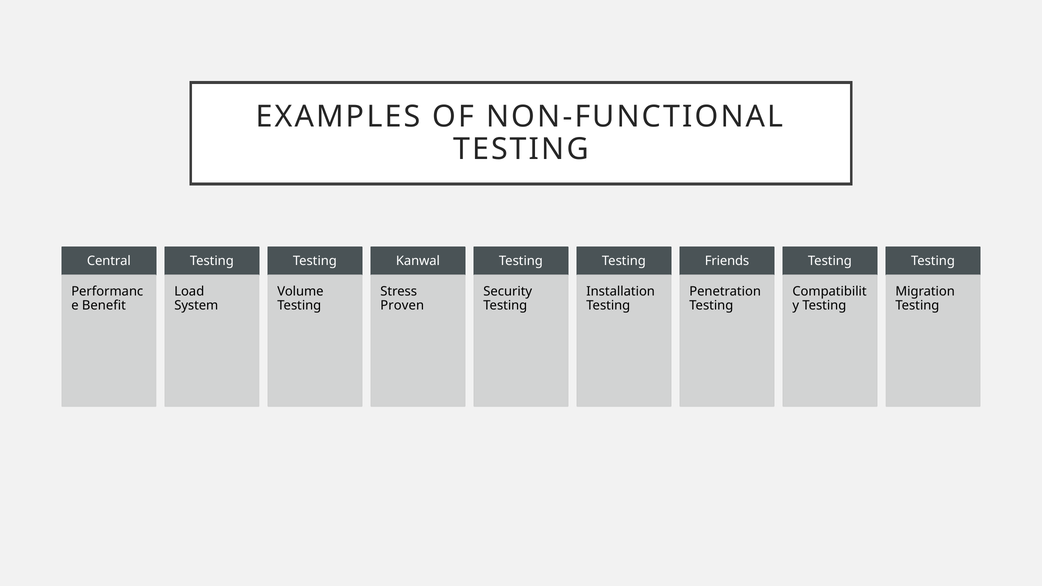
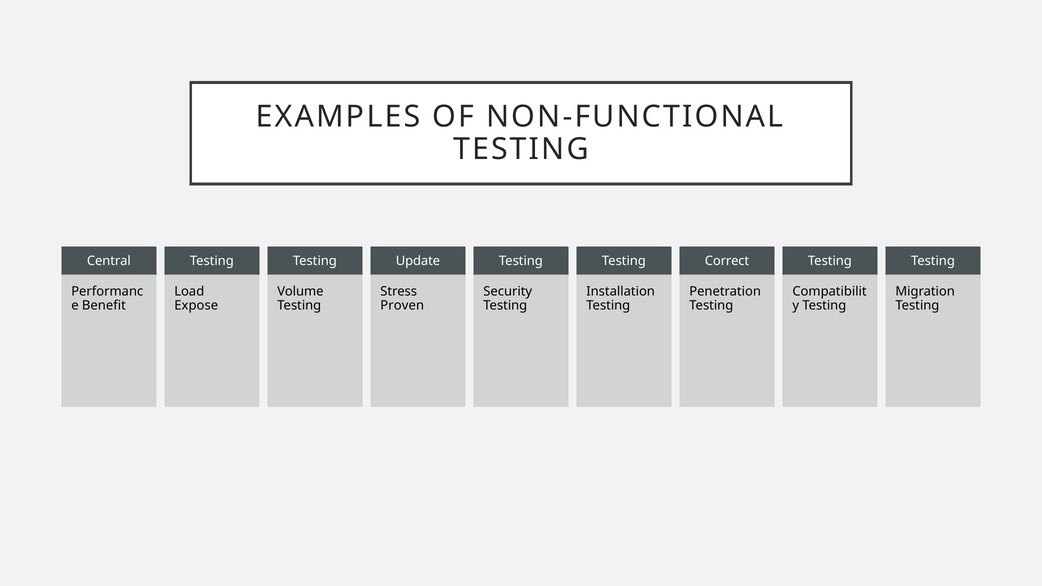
Kanwal: Kanwal -> Update
Friends: Friends -> Correct
System: System -> Expose
